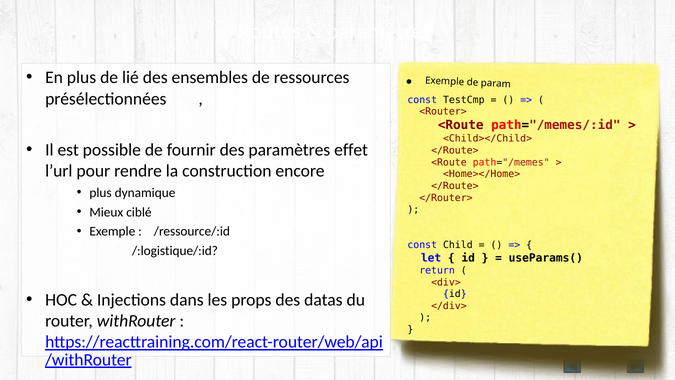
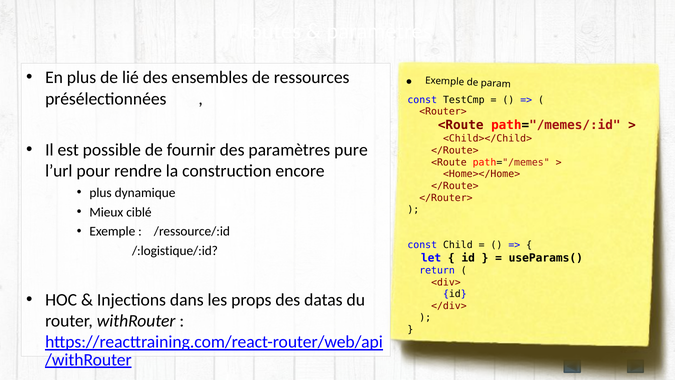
effet: effet -> pure
